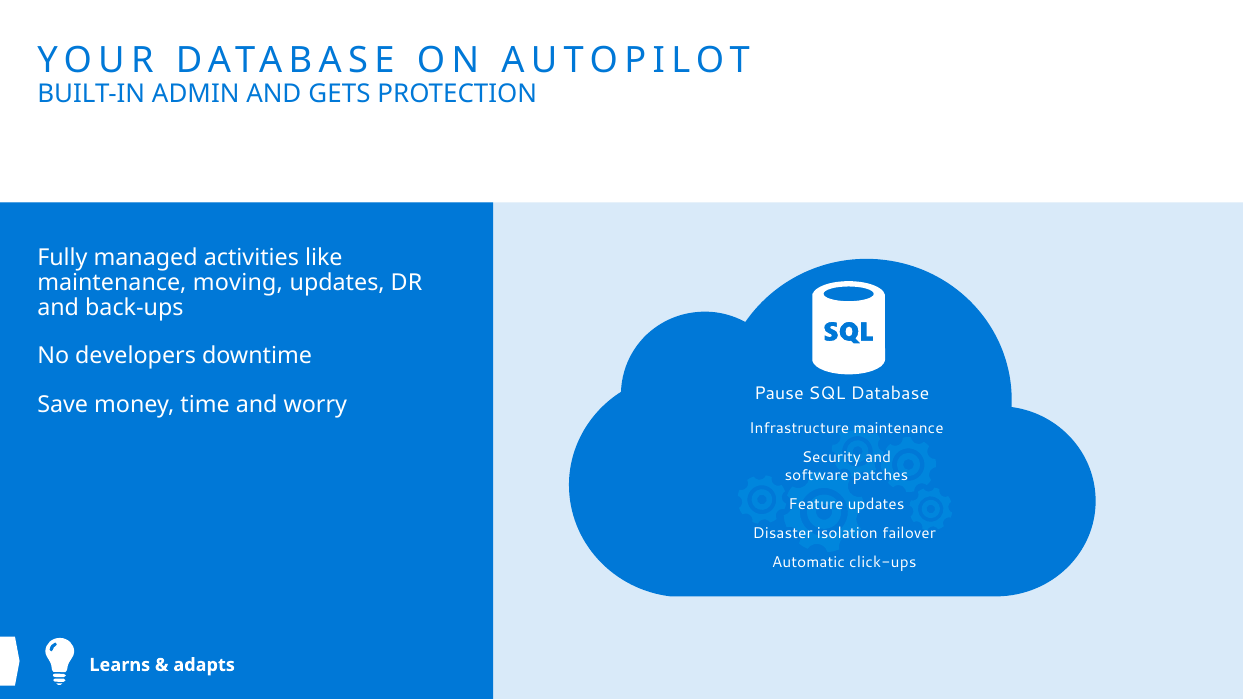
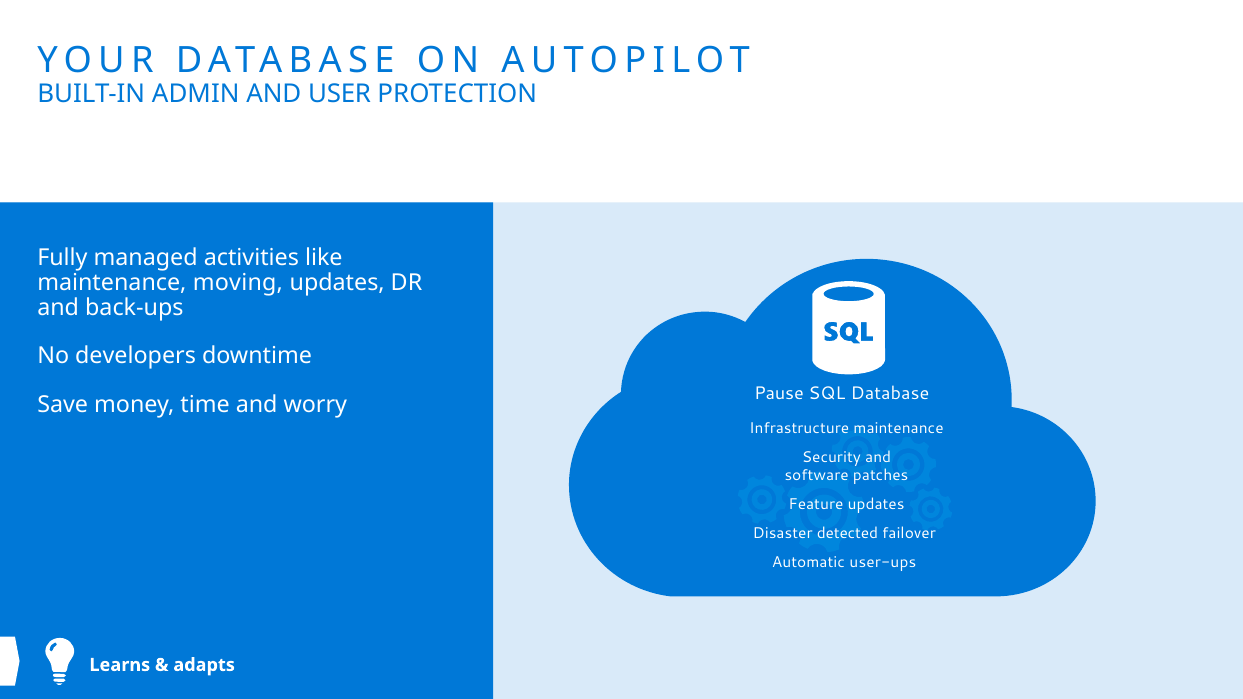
GETS: GETS -> USER
isolation: isolation -> detected
click-ups: click-ups -> user-ups
